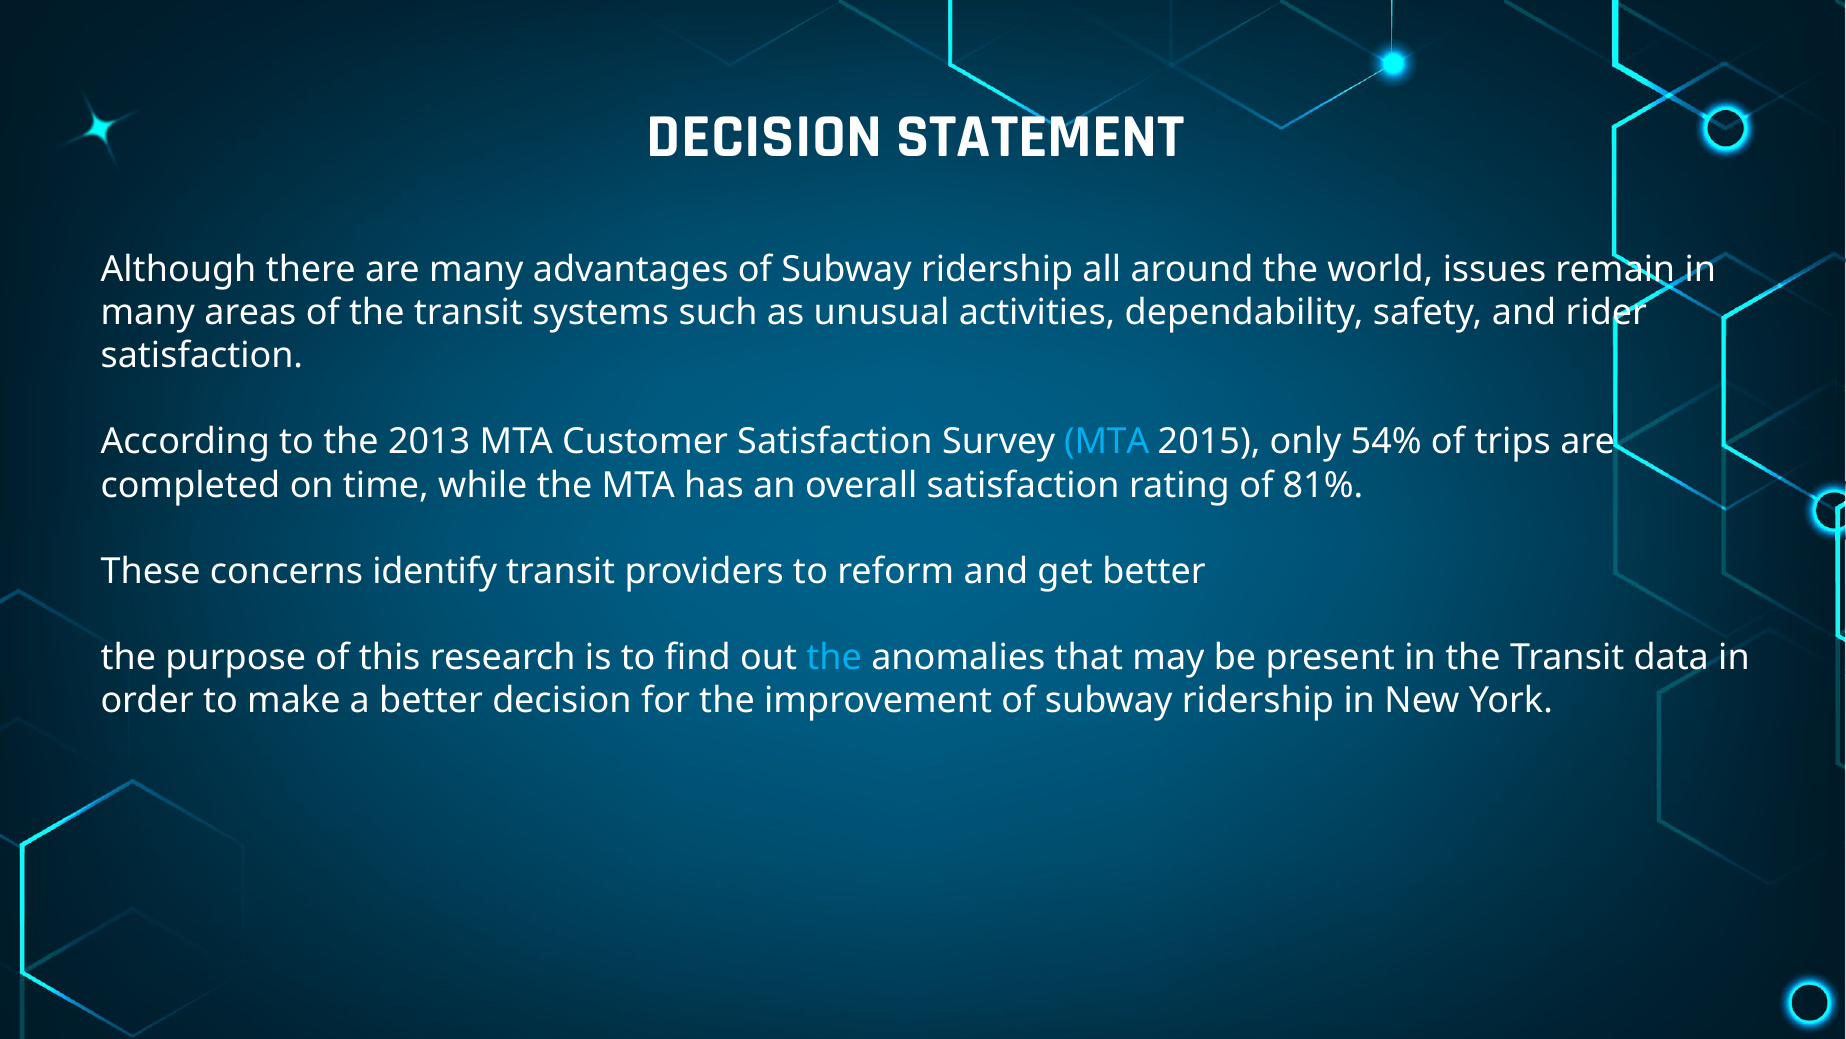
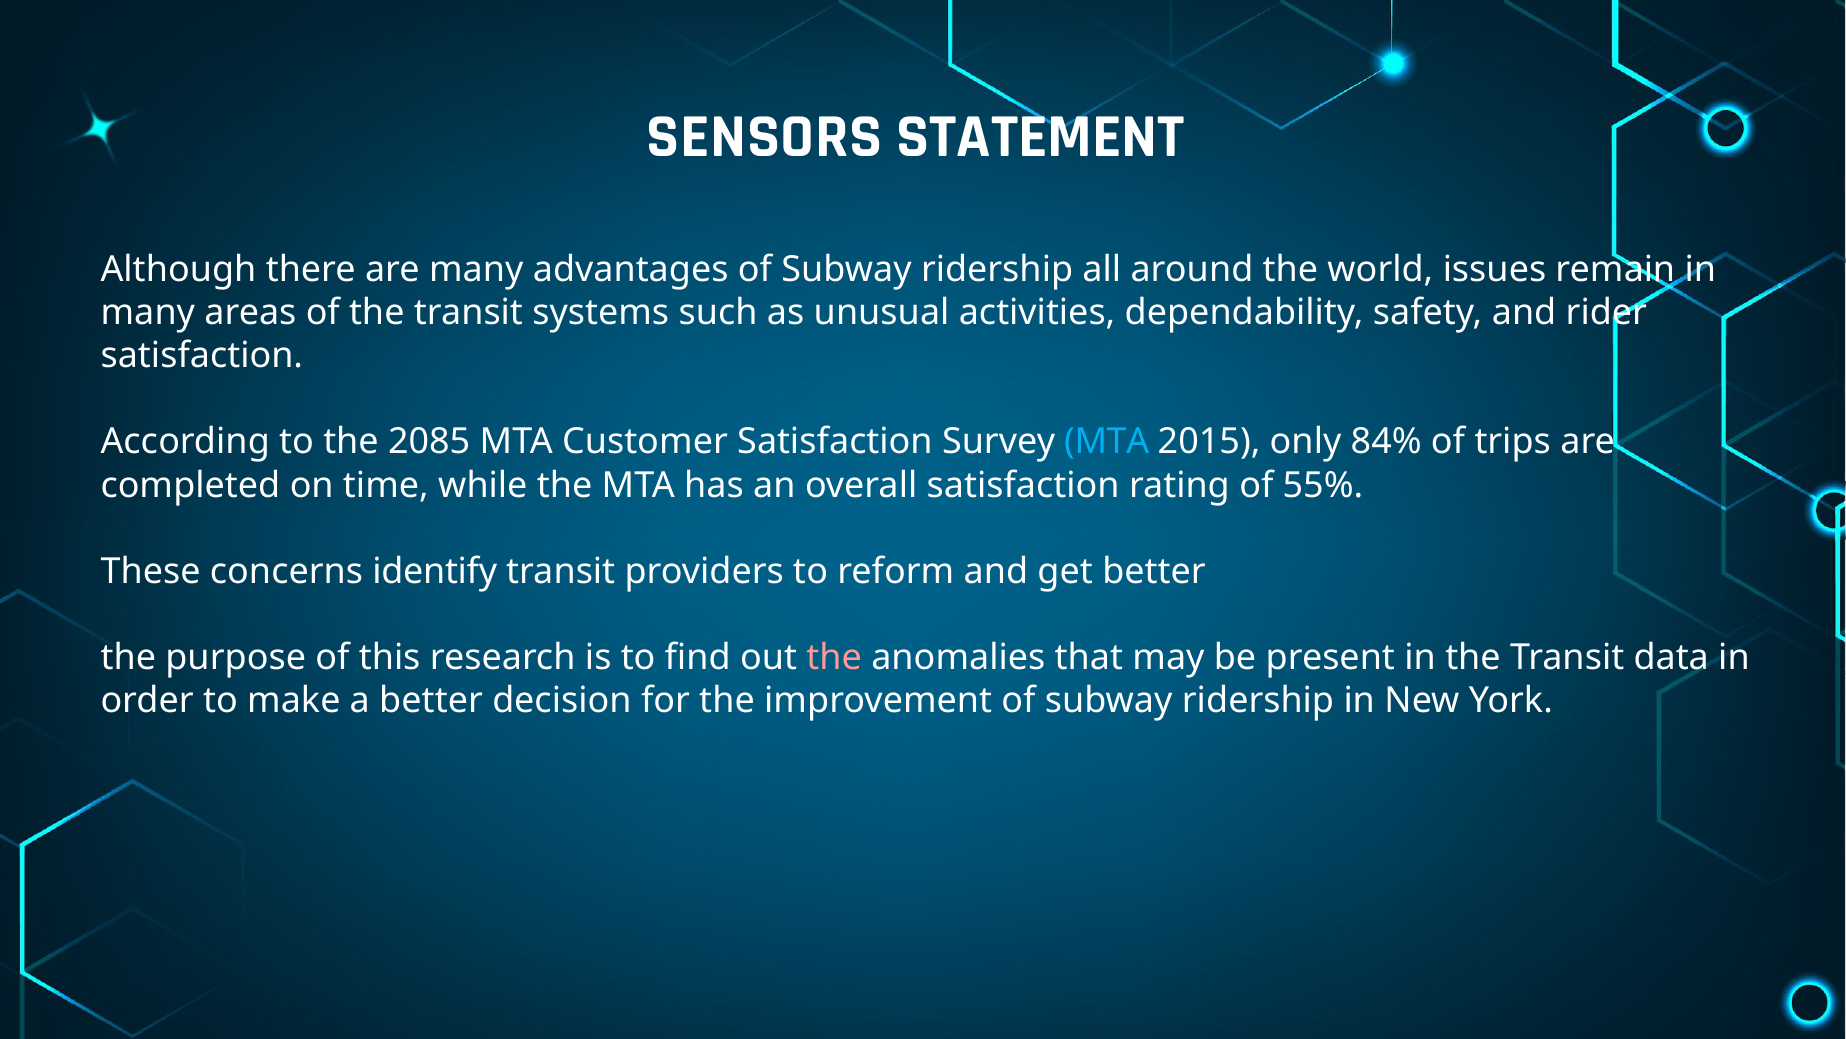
DECISION at (765, 137): DECISION -> SENSORS
2013: 2013 -> 2085
54%: 54% -> 84%
81%: 81% -> 55%
the at (834, 657) colour: light blue -> pink
